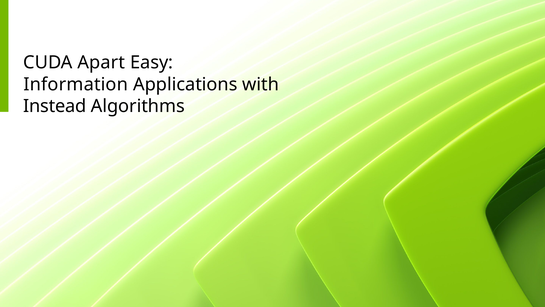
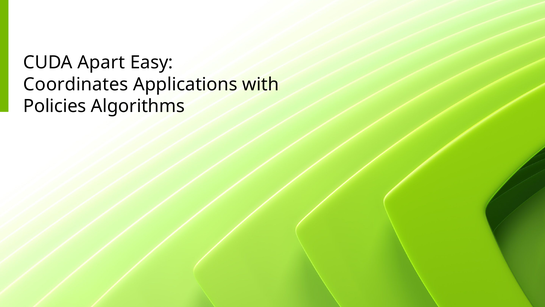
Information: Information -> Coordinates
Instead: Instead -> Policies
